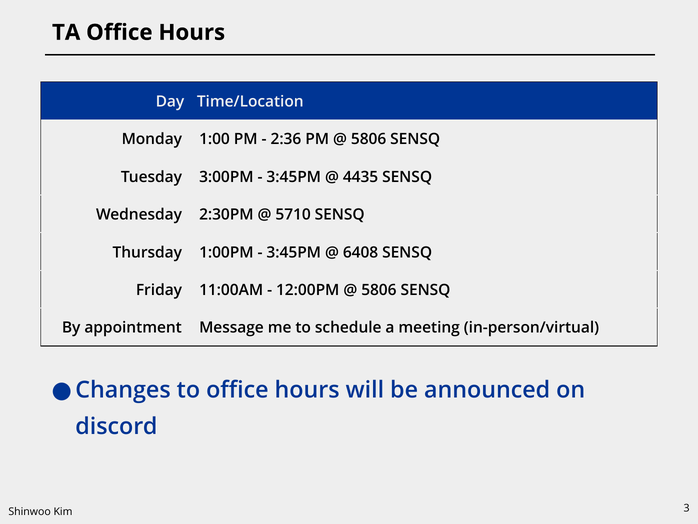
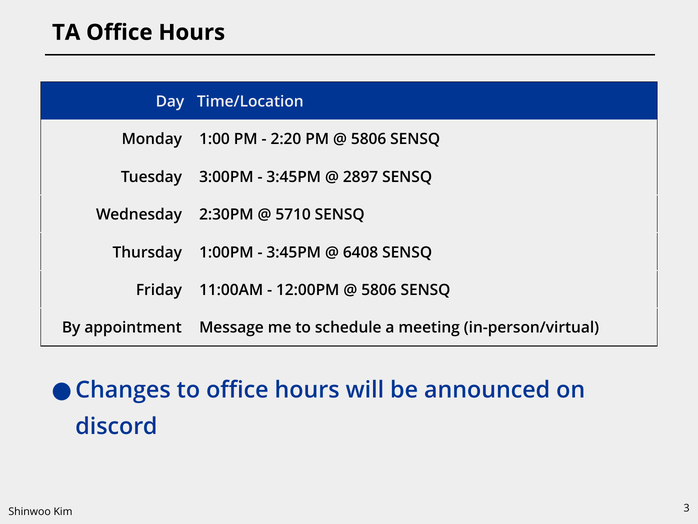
2:36: 2:36 -> 2:20
4435: 4435 -> 2897
